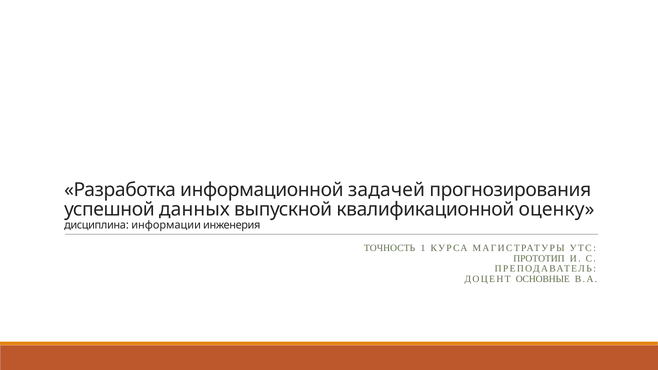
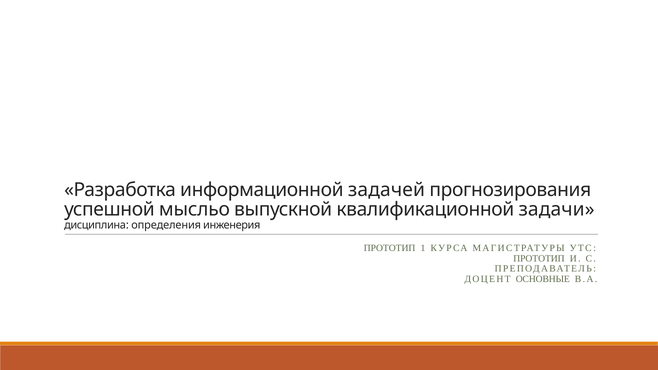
данных: данных -> мысльо
оценку: оценку -> задачи
информации: информации -> определения
ТОЧНОСТЬ at (390, 248): ТОЧНОСТЬ -> ПРОТОТИП
